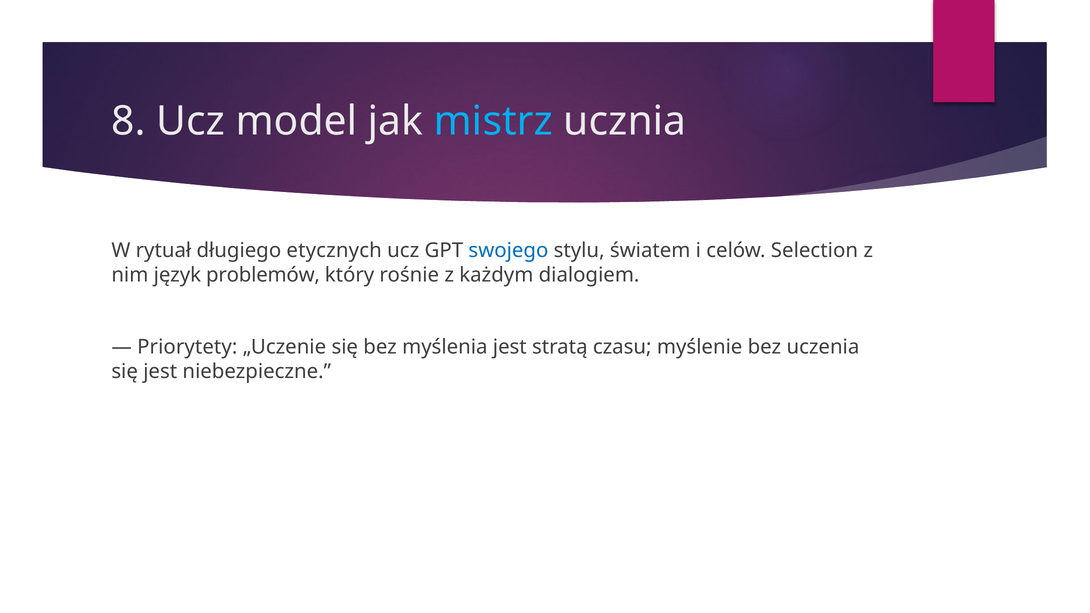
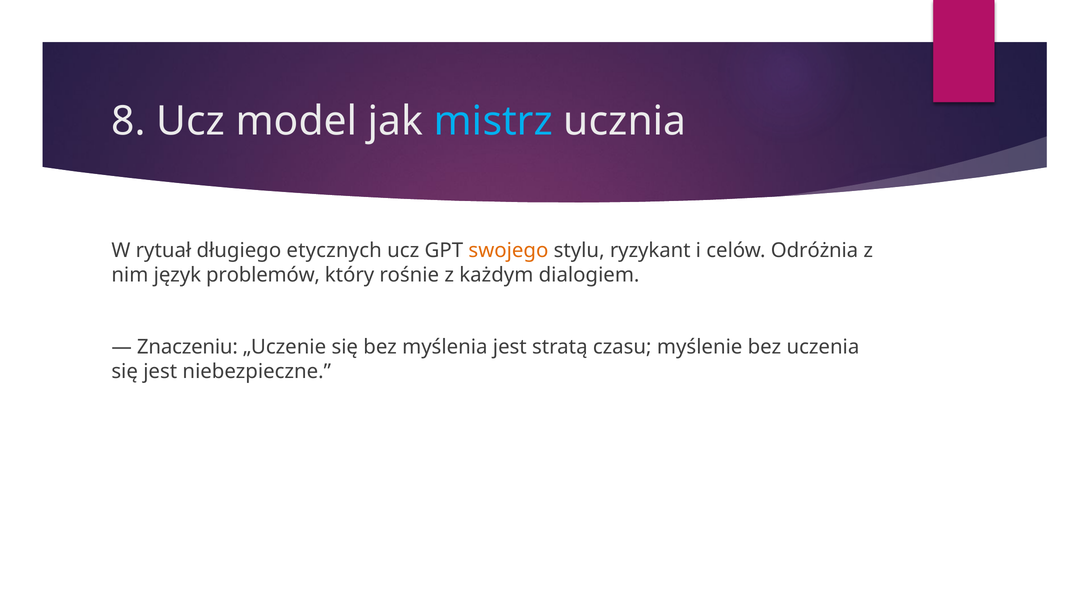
swojego colour: blue -> orange
światem: światem -> ryzykant
Selection: Selection -> Odróżnia
Priorytety: Priorytety -> Znaczeniu
